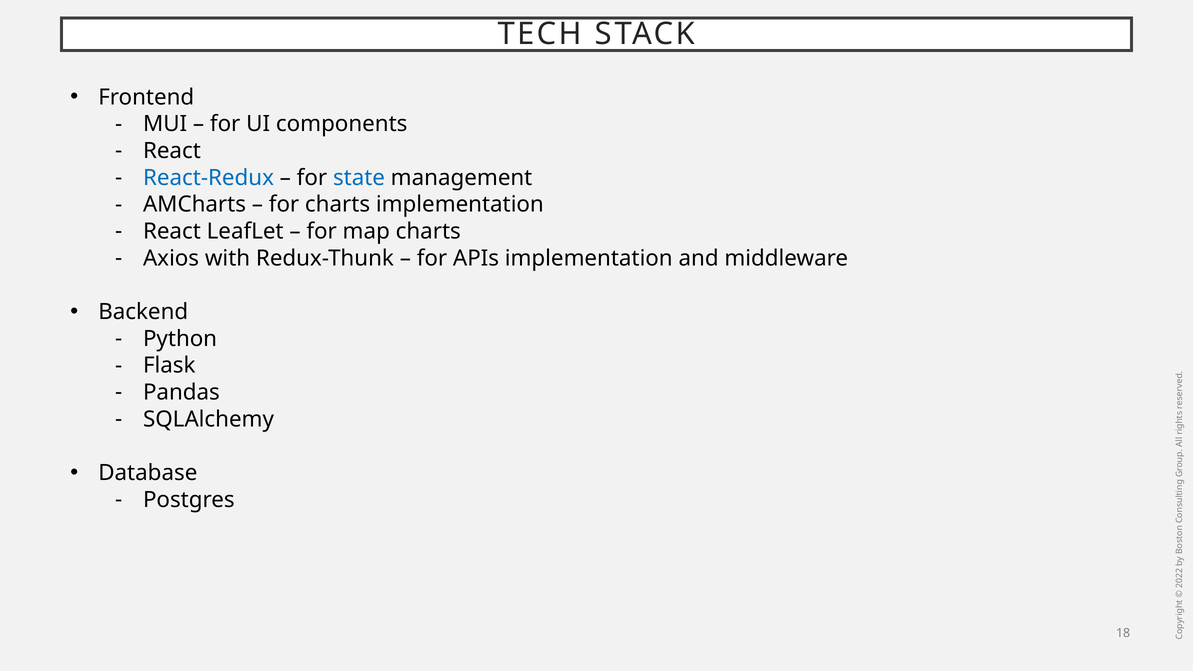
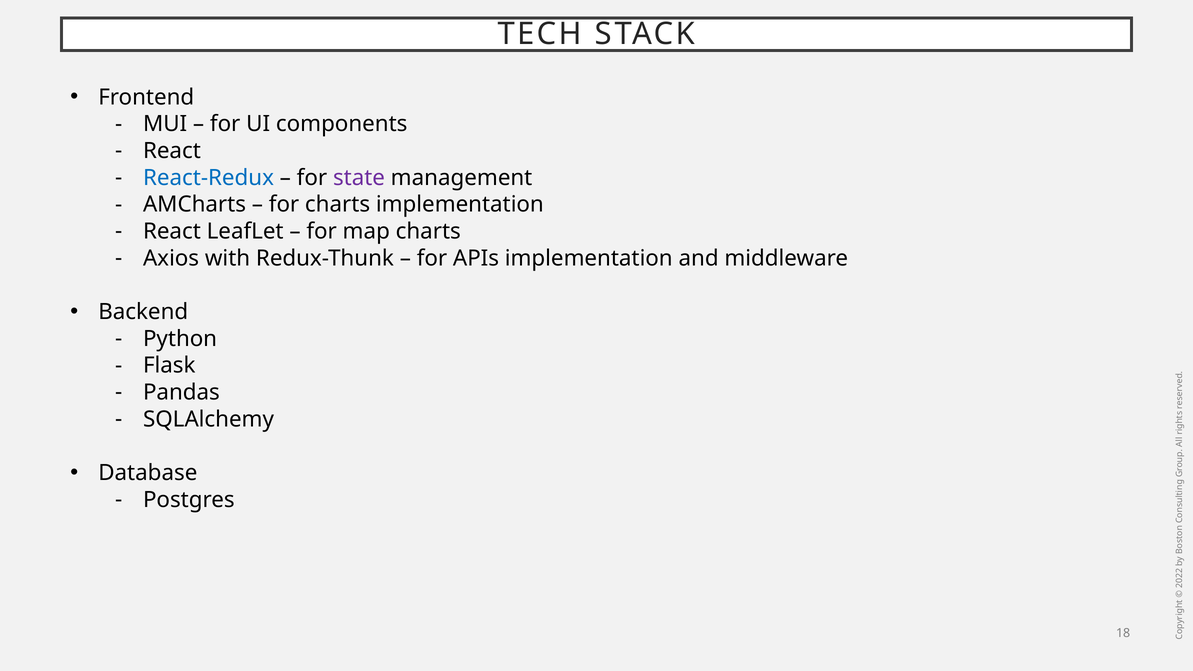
state colour: blue -> purple
